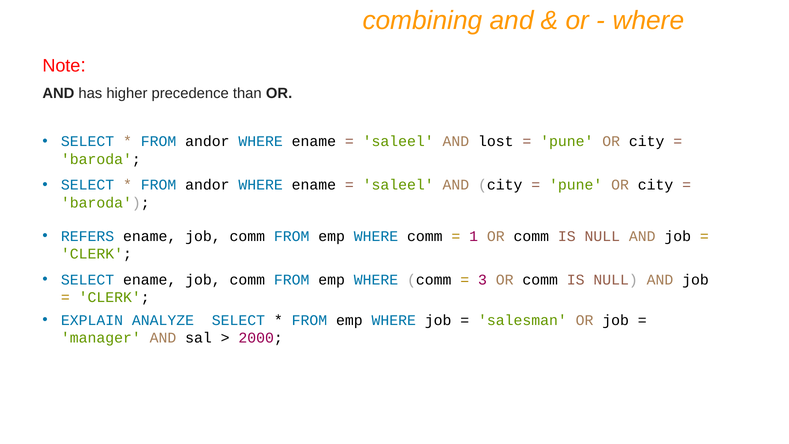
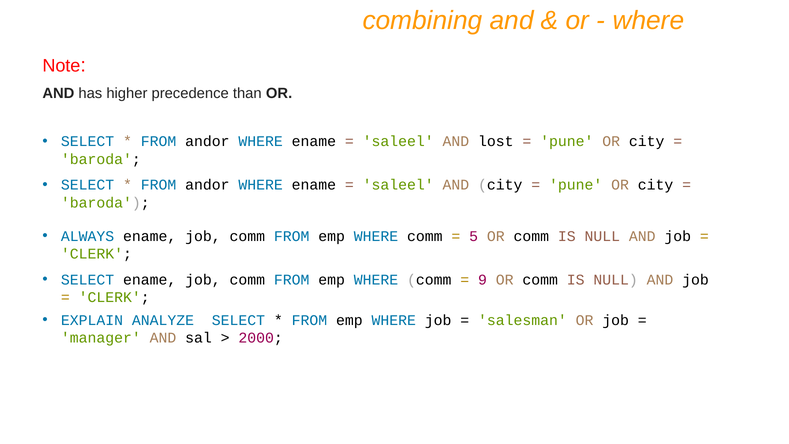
REFERS: REFERS -> ALWAYS
1: 1 -> 5
3: 3 -> 9
